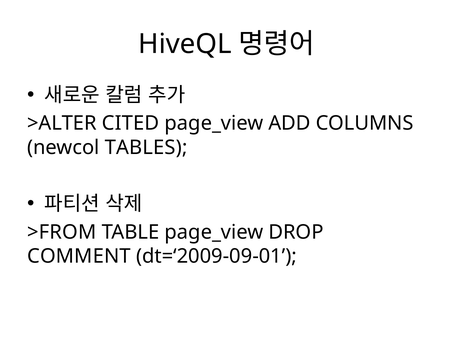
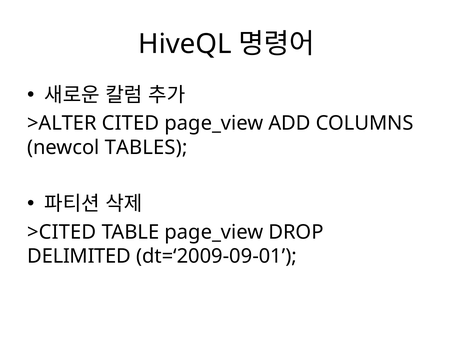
>FROM: >FROM -> >CITED
COMMENT: COMMENT -> DELIMITED
